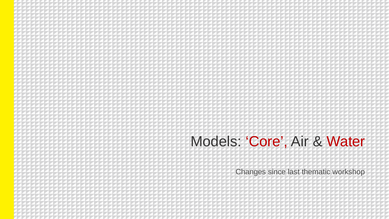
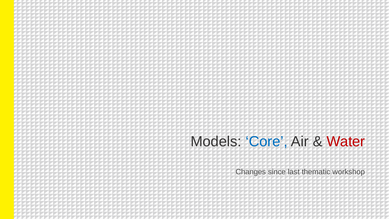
Core colour: red -> blue
